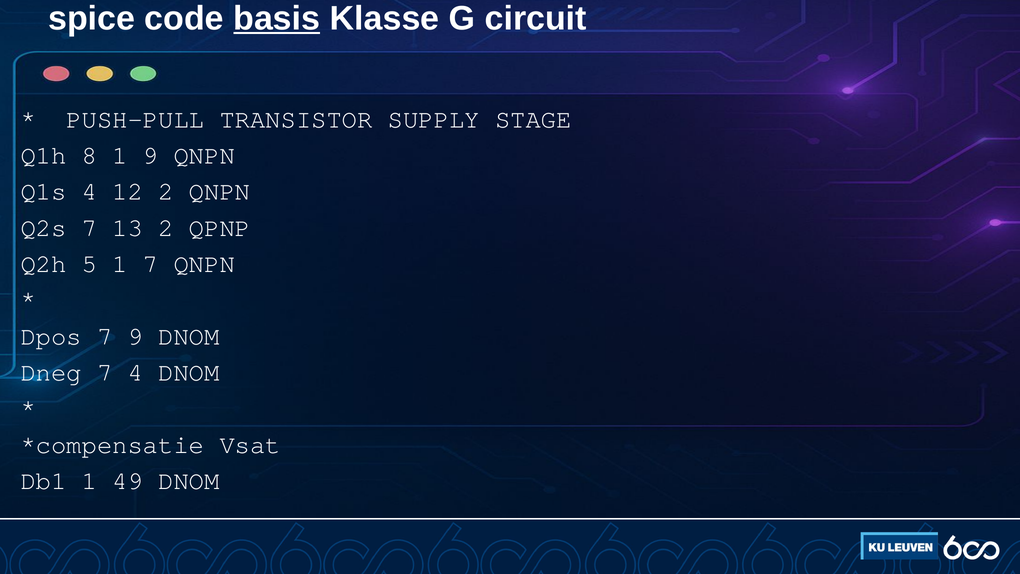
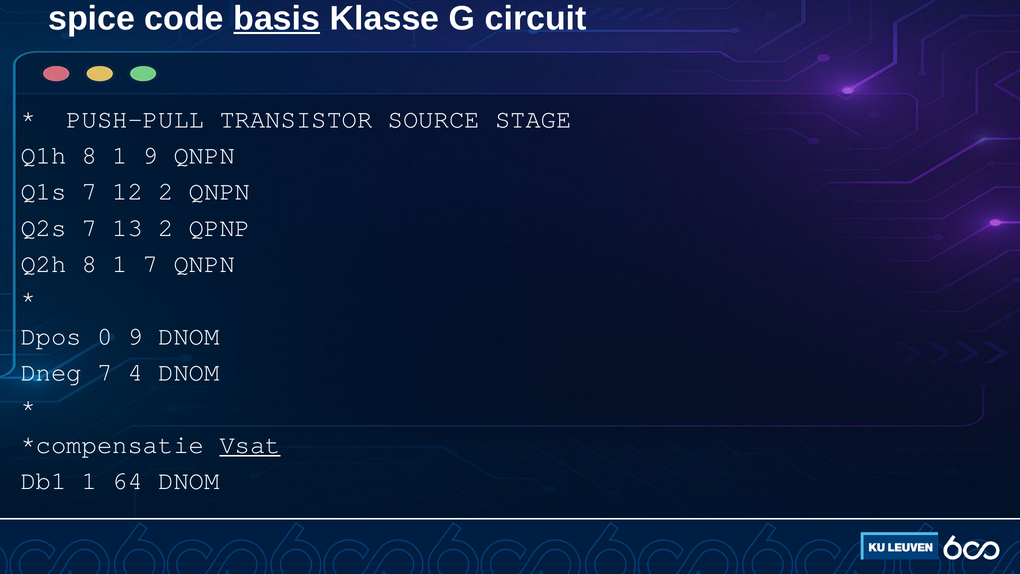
SUPPLY: SUPPLY -> SOURCE
Q1s 4: 4 -> 7
Q2h 5: 5 -> 8
Dpos 7: 7 -> 0
Vsat underline: none -> present
49: 49 -> 64
